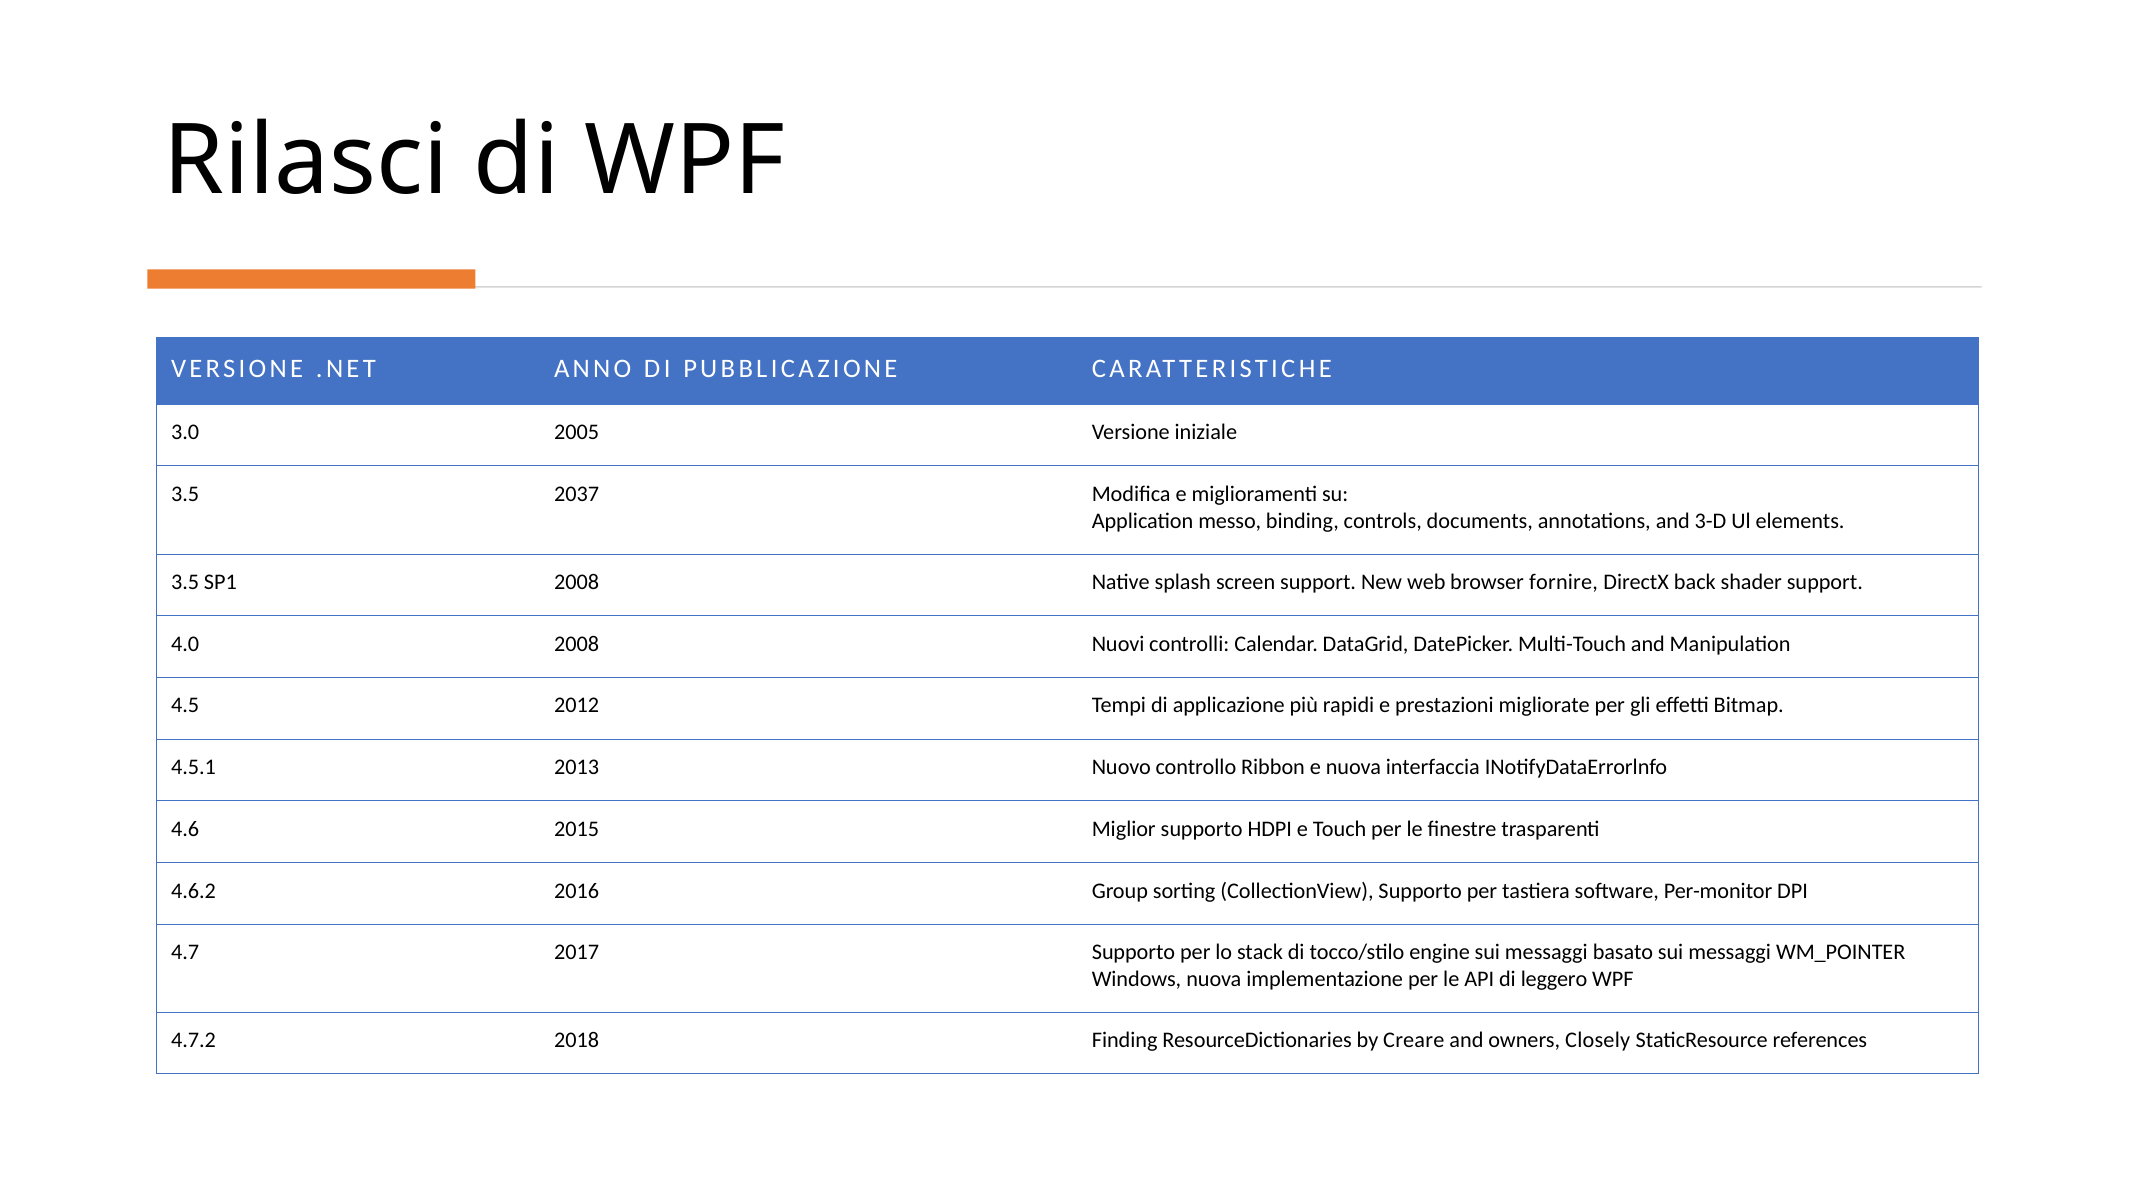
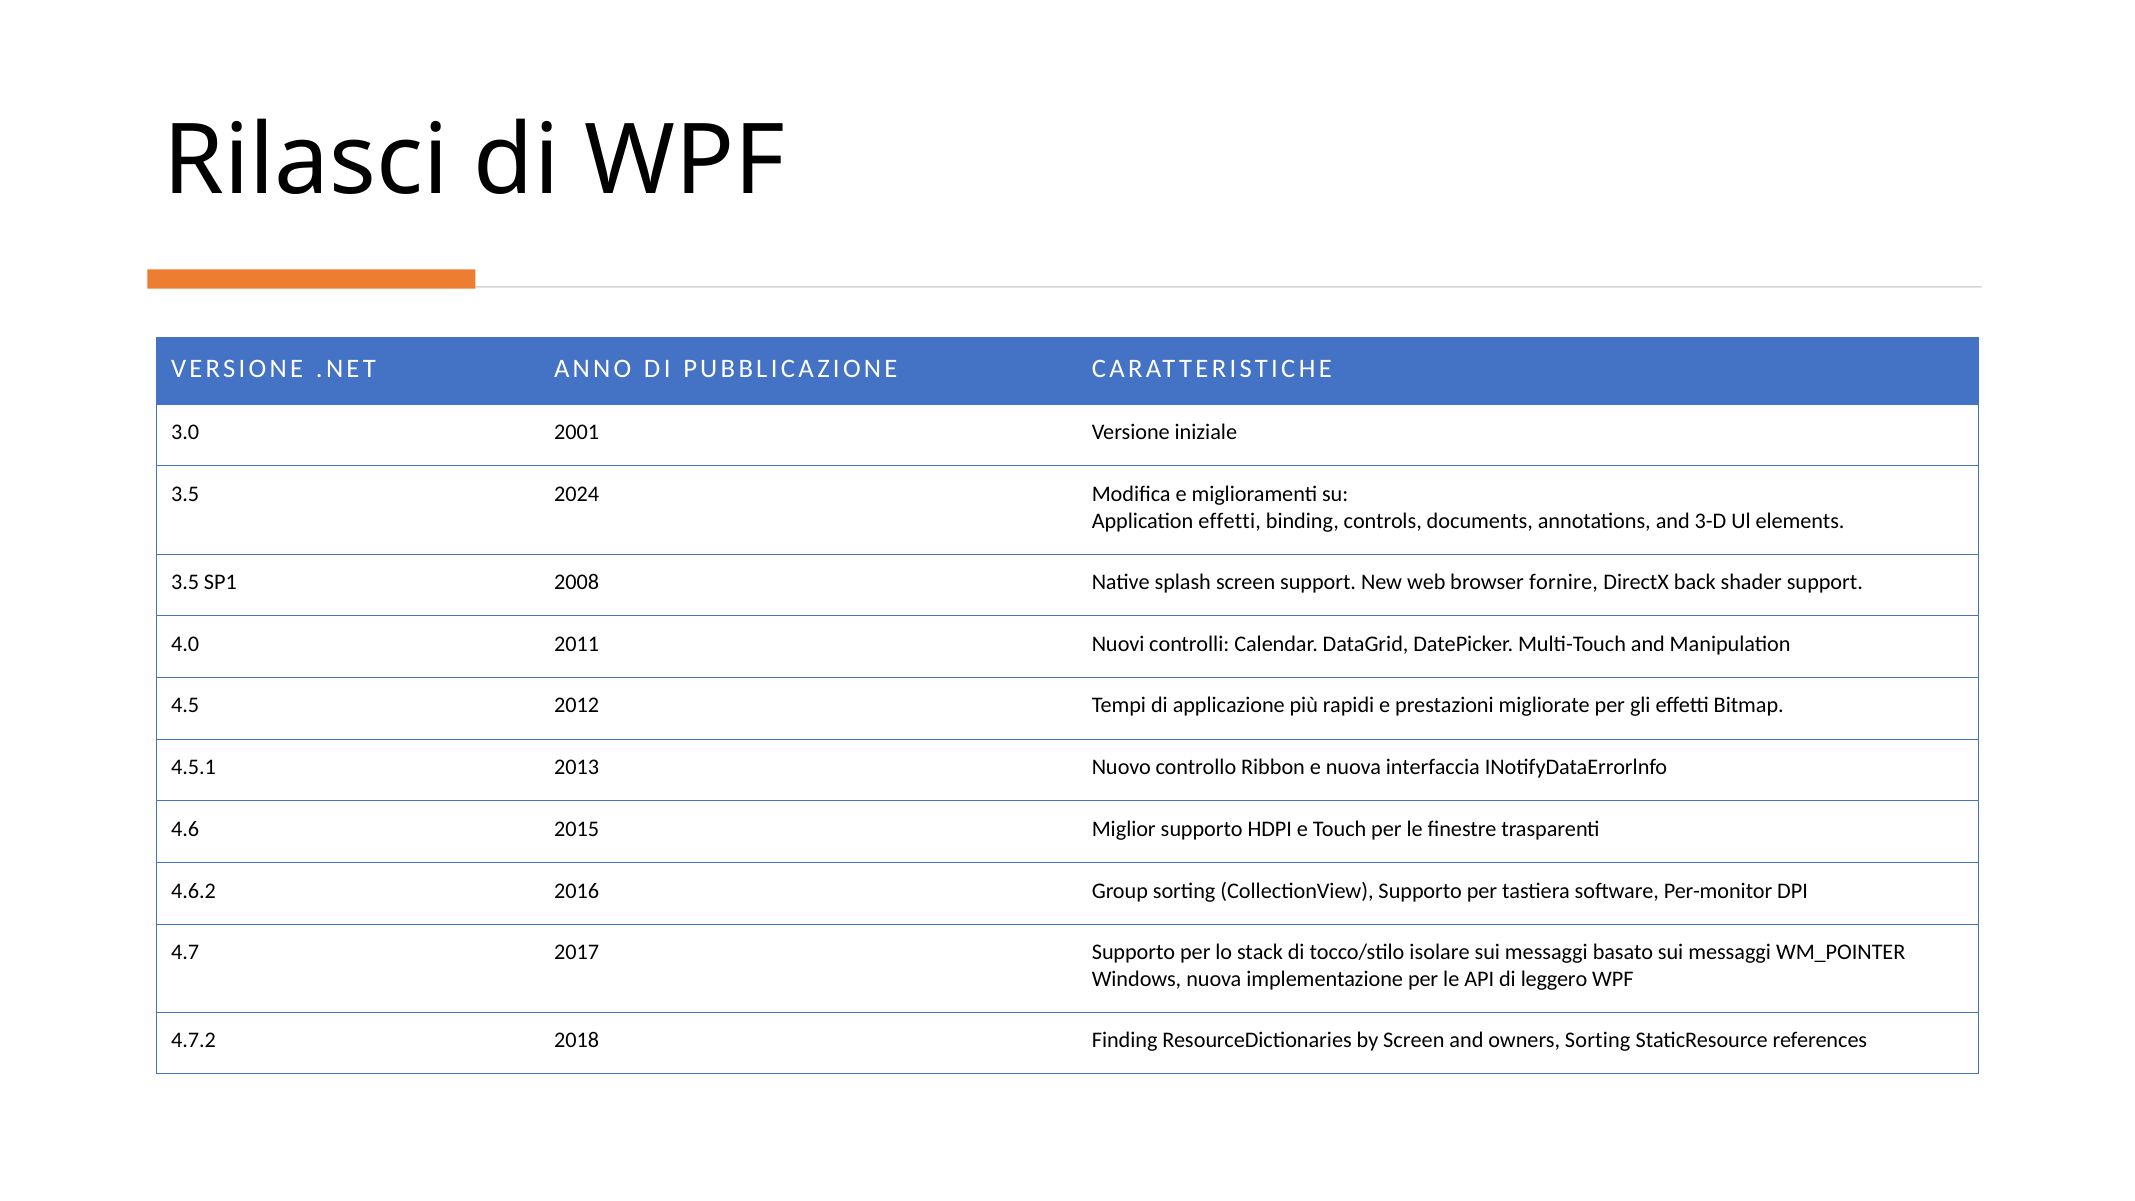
2005: 2005 -> 2001
2037: 2037 -> 2024
Application messo: messo -> effetti
4.0 2008: 2008 -> 2011
engine: engine -> isolare
by Creare: Creare -> Screen
owners Closely: Closely -> Sorting
